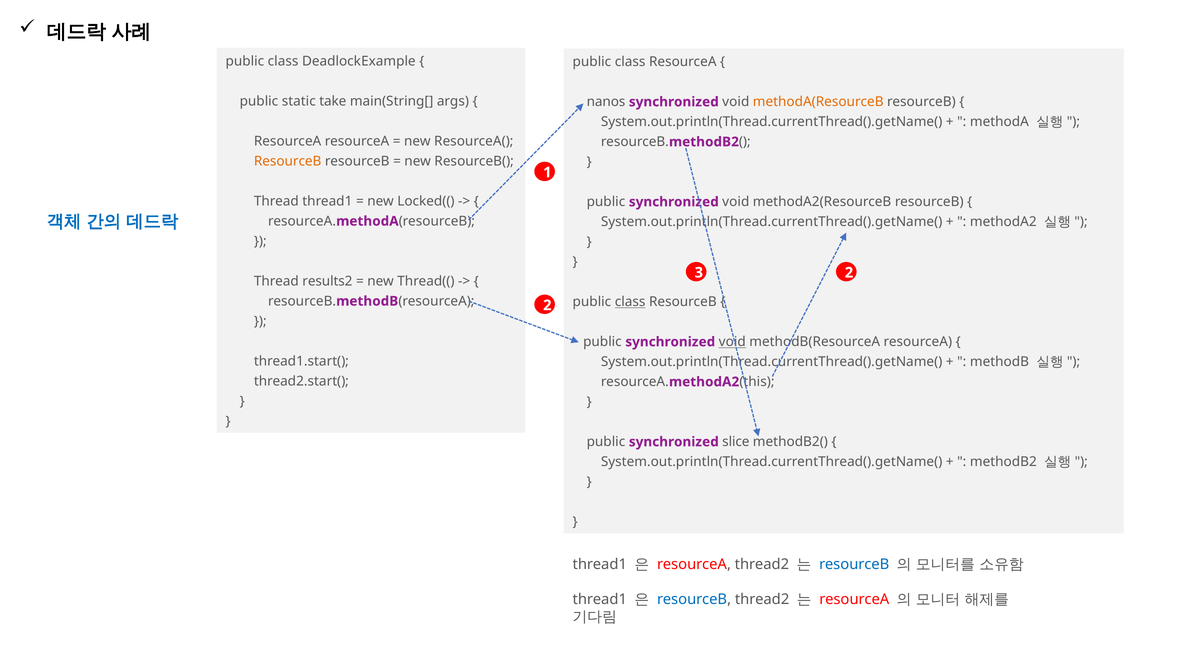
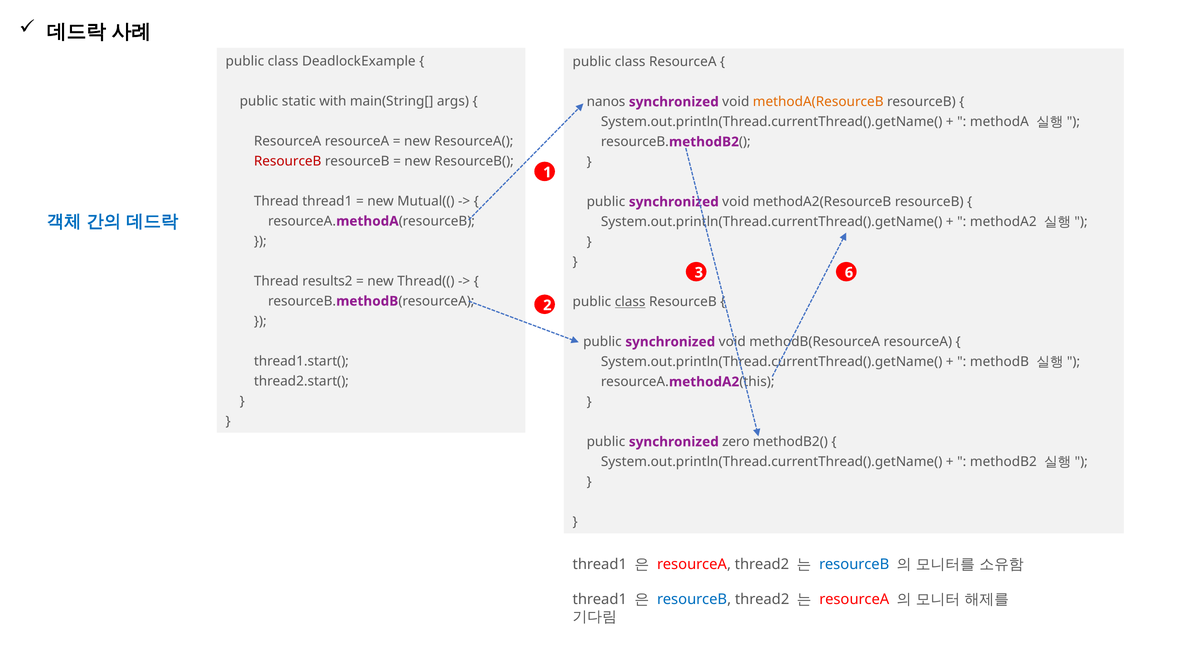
take: take -> with
ResourceB at (288, 161) colour: orange -> red
Locked((: Locked(( -> Mutual((
3 2: 2 -> 6
void at (732, 342) underline: present -> none
slice: slice -> zero
